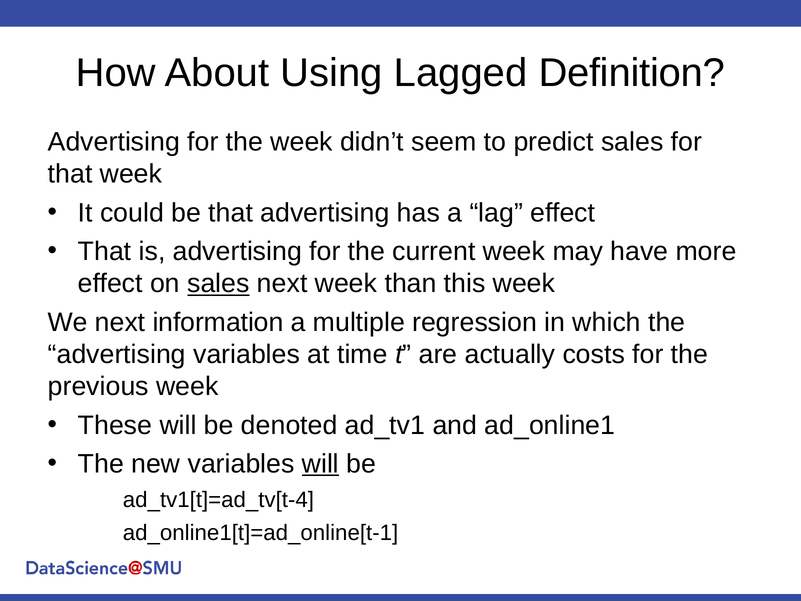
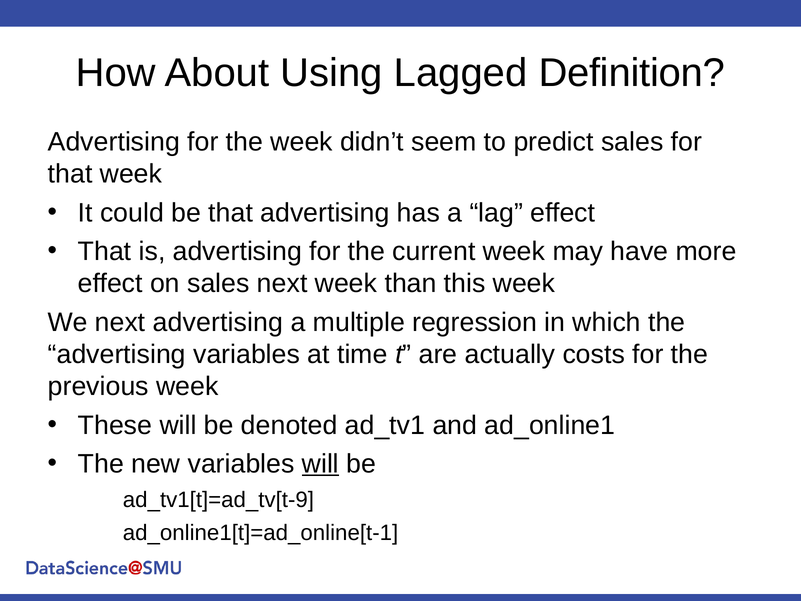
sales at (218, 283) underline: present -> none
next information: information -> advertising
ad_tv1[t]=ad_tv[t-4: ad_tv1[t]=ad_tv[t-4 -> ad_tv1[t]=ad_tv[t-9
